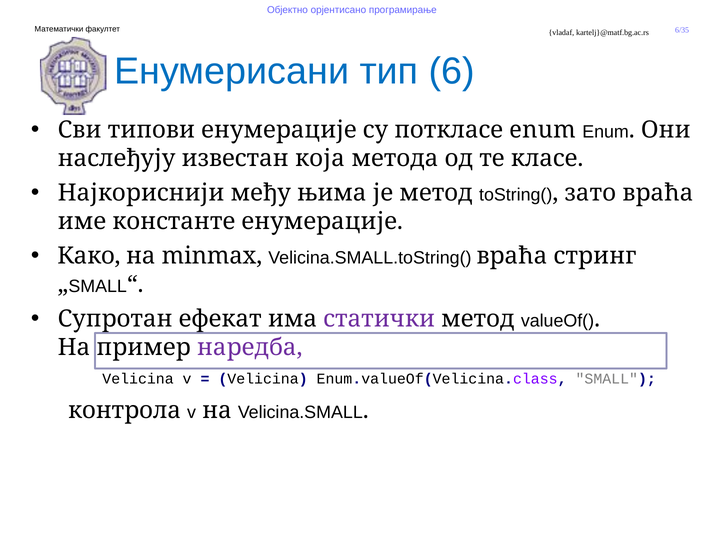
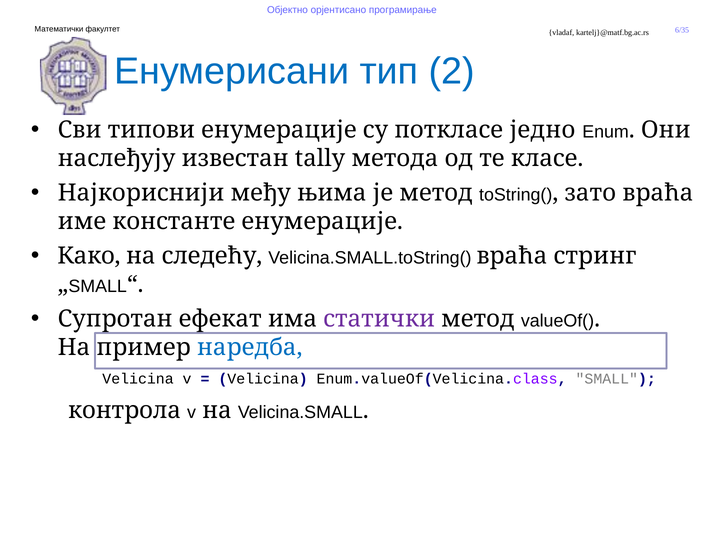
6: 6 -> 2
поткласе enum: enum -> једно
која: која -> tally
minmax: minmax -> следећу
наредба colour: purple -> blue
